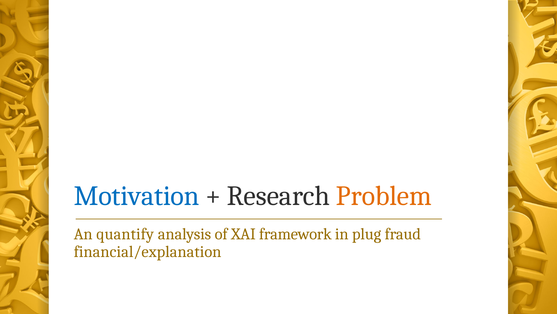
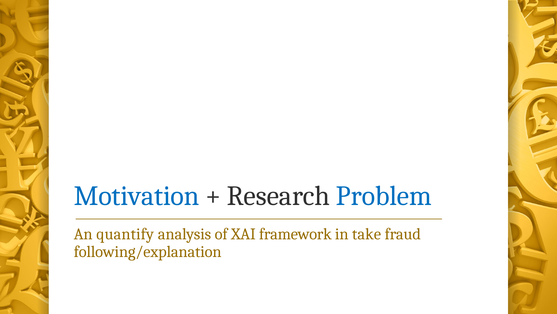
Problem colour: orange -> blue
plug: plug -> take
financial/explanation: financial/explanation -> following/explanation
